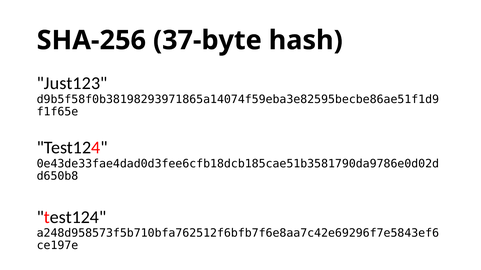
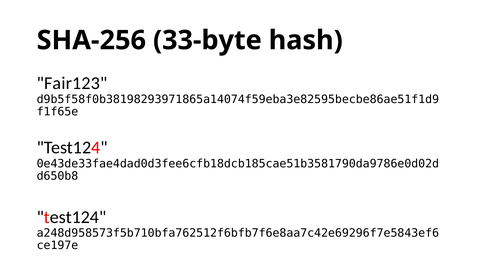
37-byte: 37-byte -> 33-byte
Just123: Just123 -> Fair123
